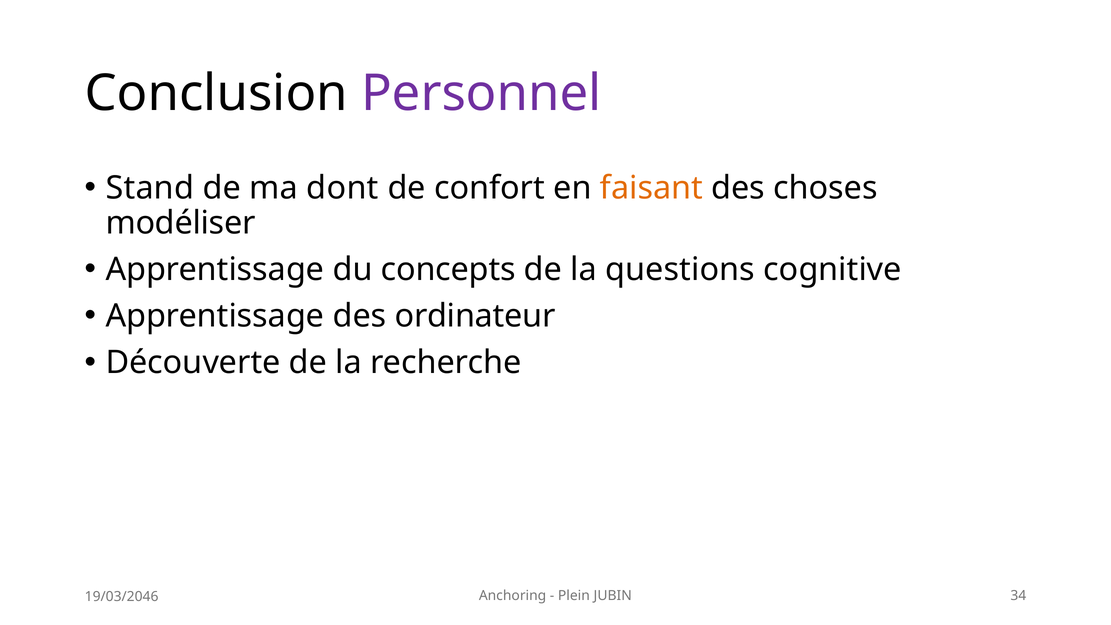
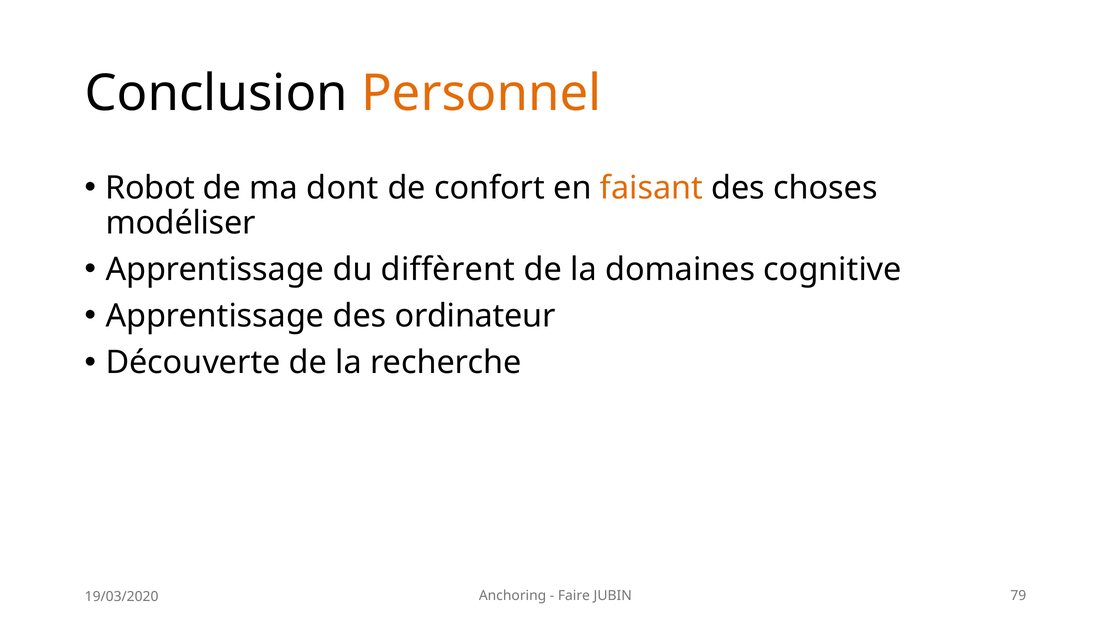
Personnel colour: purple -> orange
Stand: Stand -> Robot
concepts: concepts -> diffèrent
questions: questions -> domaines
Plein: Plein -> Faire
34: 34 -> 79
19/03/2046: 19/03/2046 -> 19/03/2020
